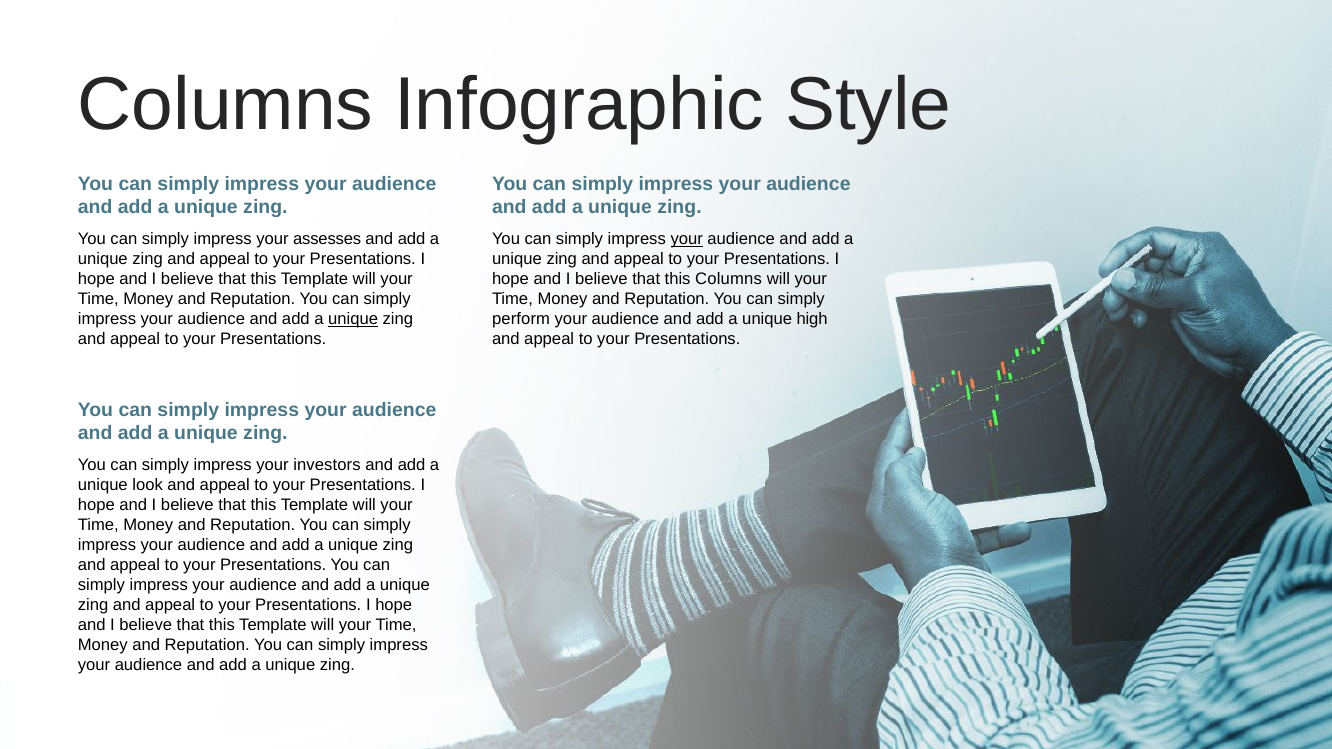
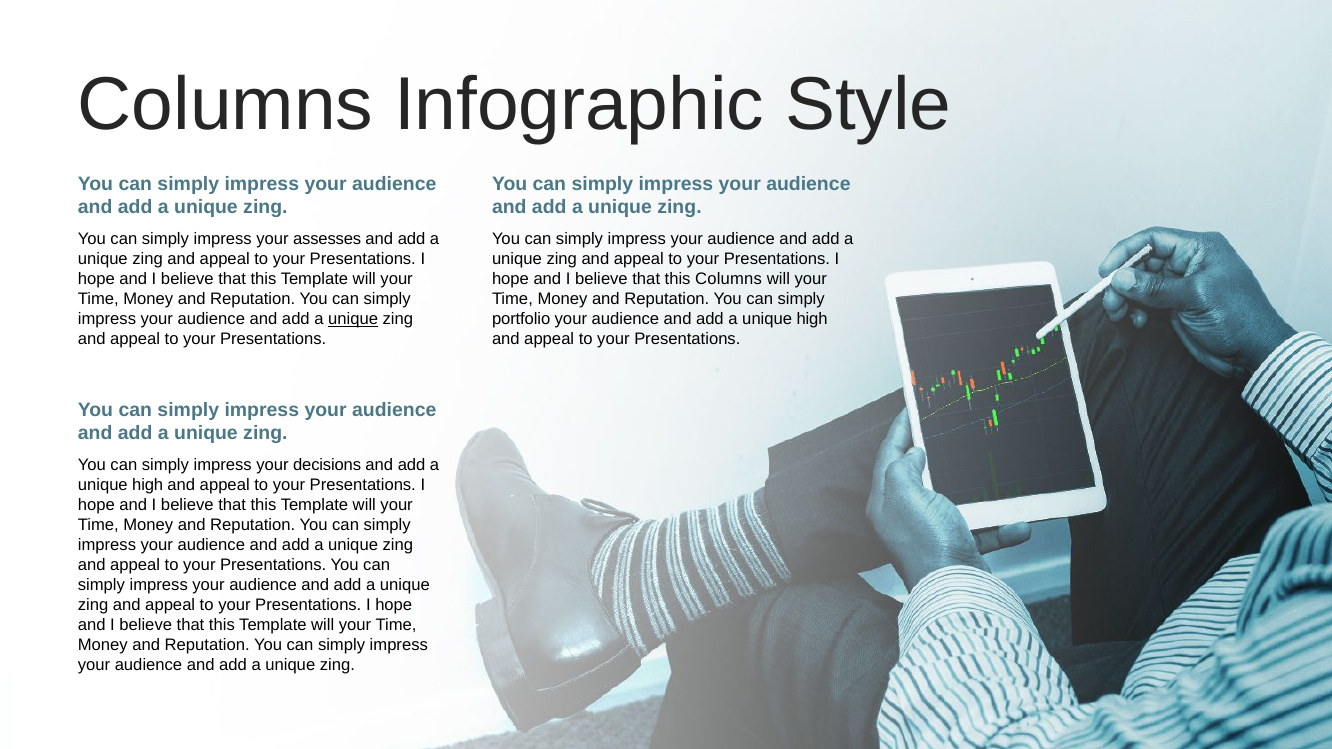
your at (687, 239) underline: present -> none
perform: perform -> portfolio
investors: investors -> decisions
look at (148, 485): look -> high
